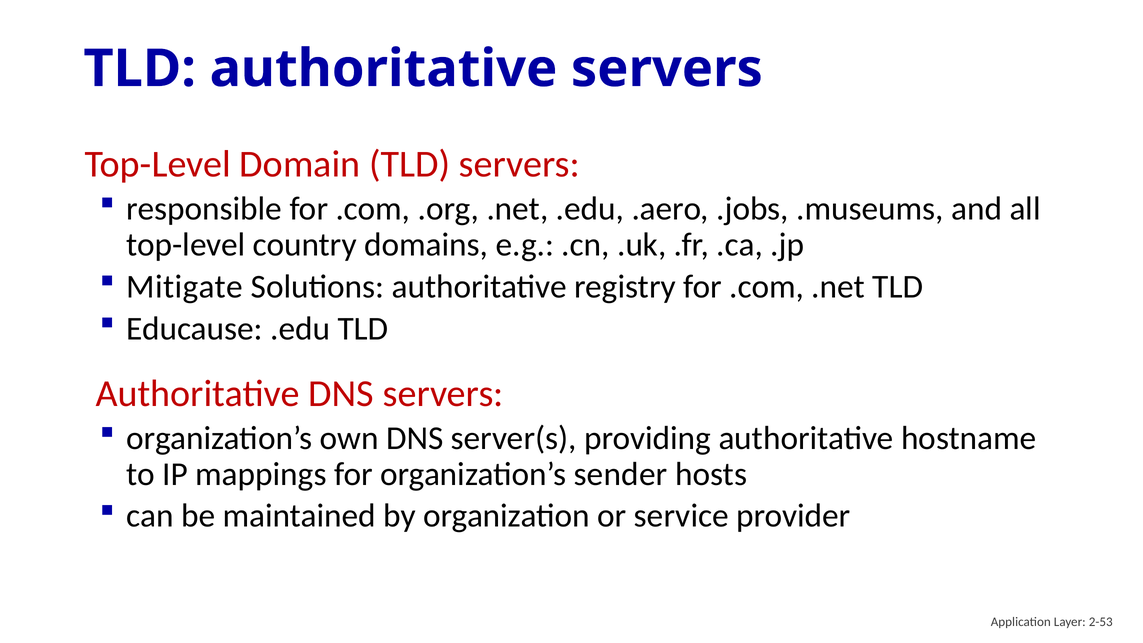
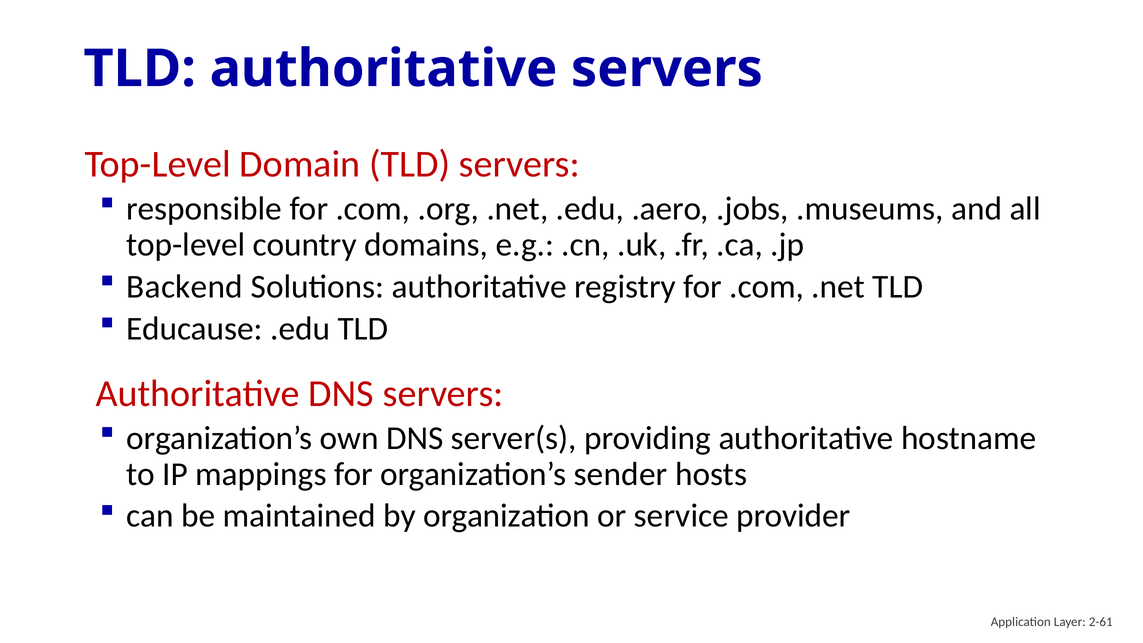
Mitigate: Mitigate -> Backend
2-53: 2-53 -> 2-61
